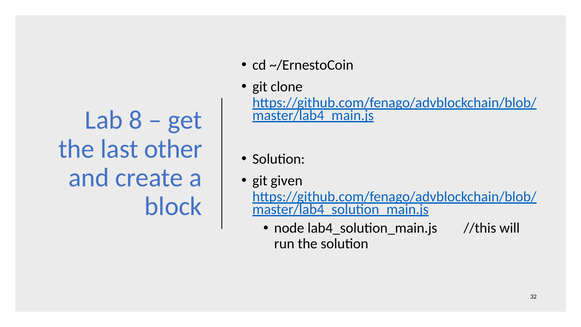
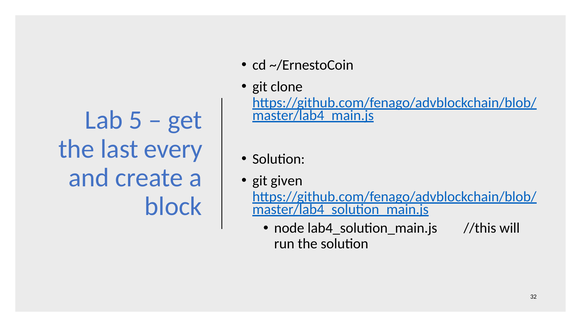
8: 8 -> 5
other: other -> every
